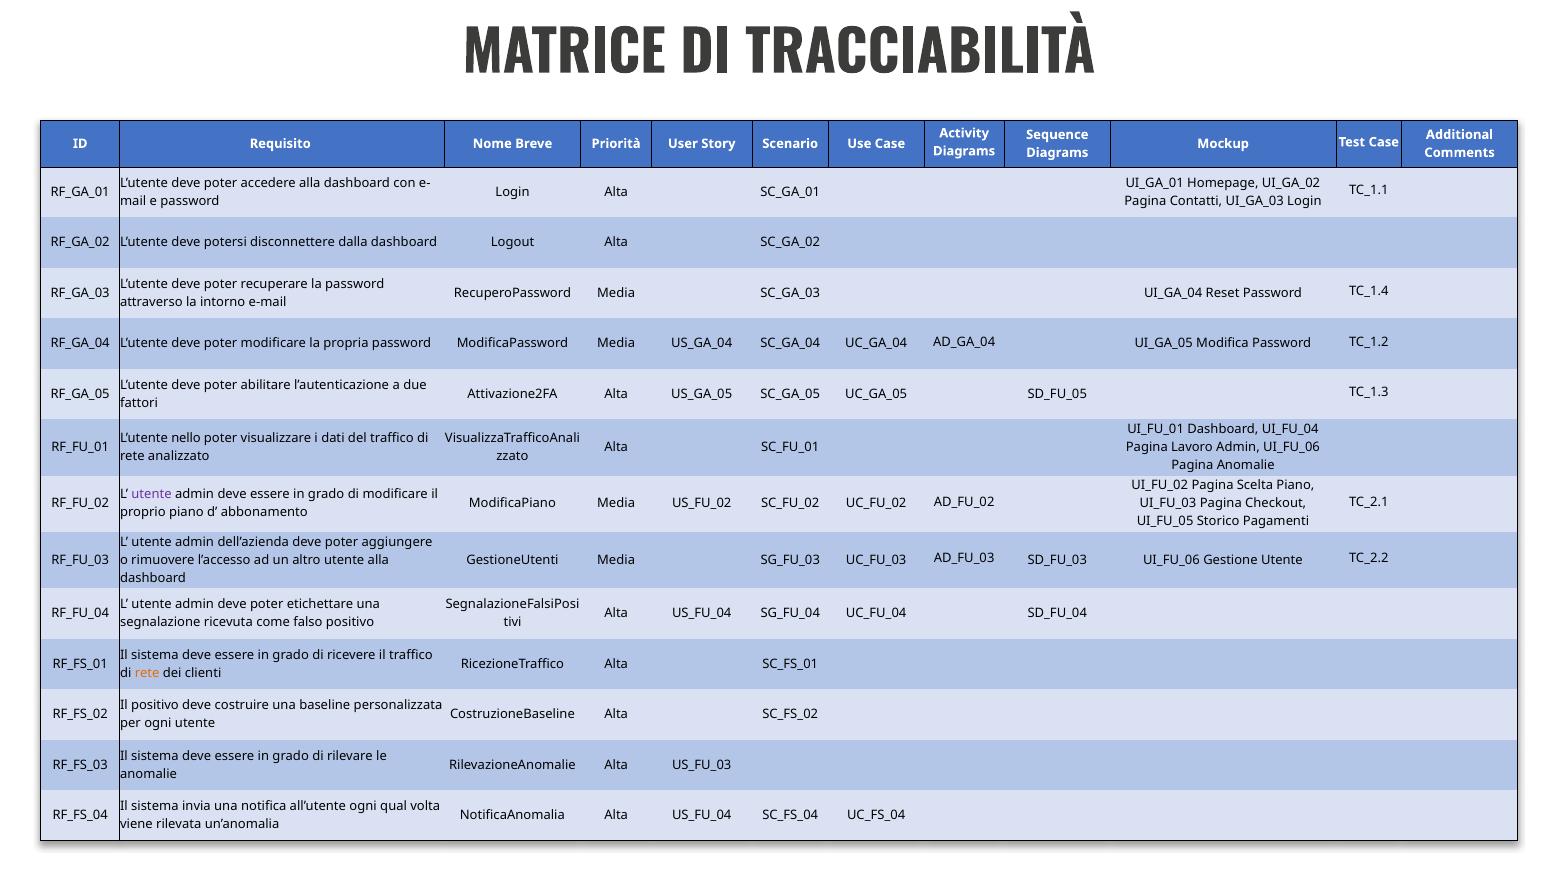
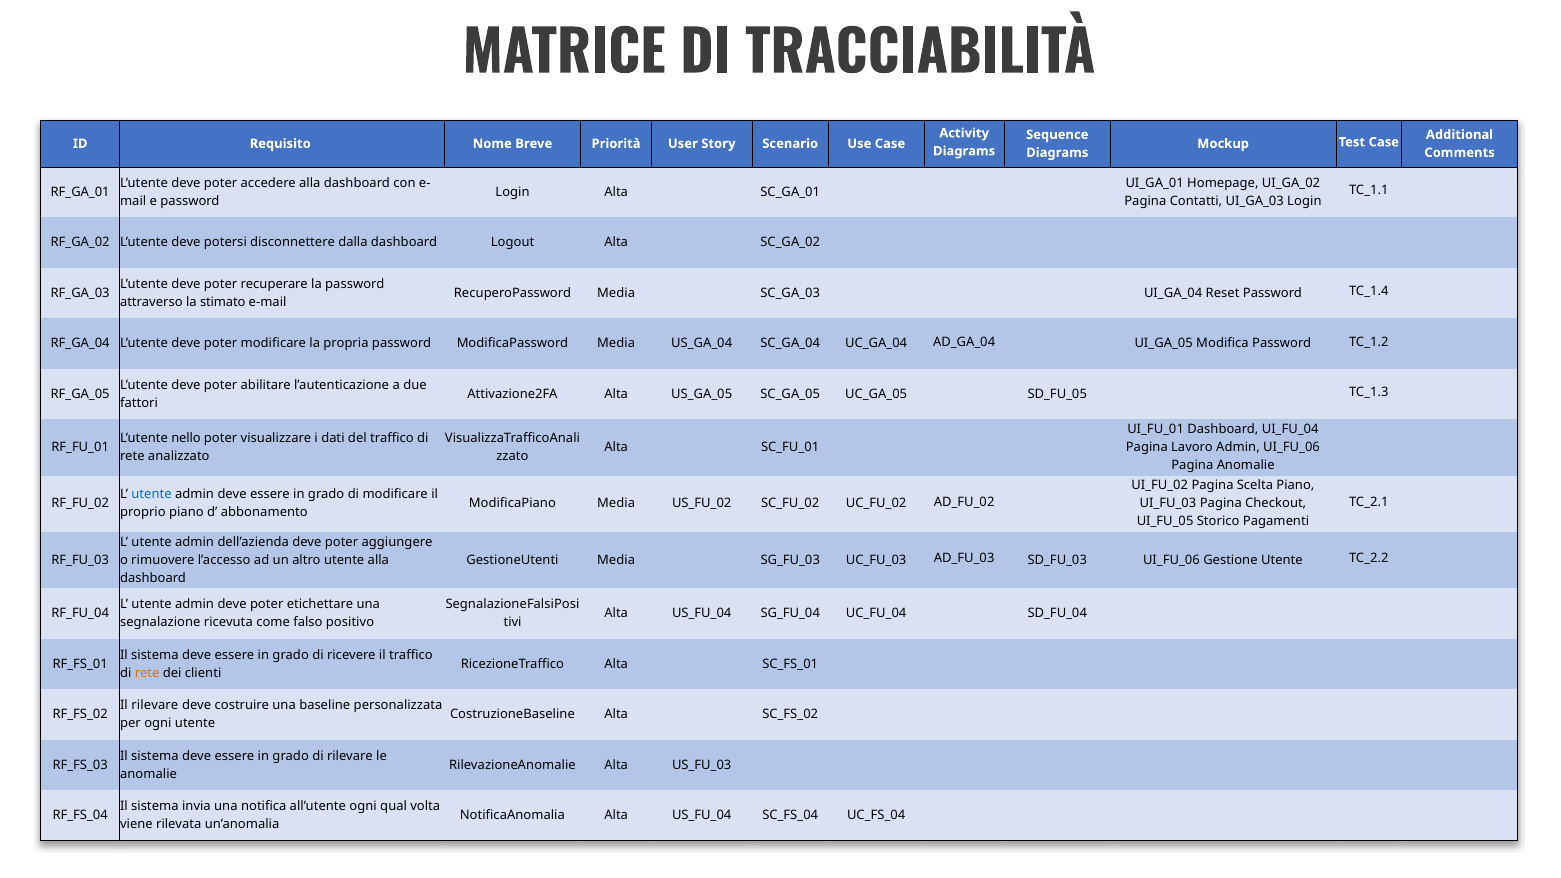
intorno: intorno -> stimato
utente at (152, 495) colour: purple -> blue
Il positivo: positivo -> rilevare
